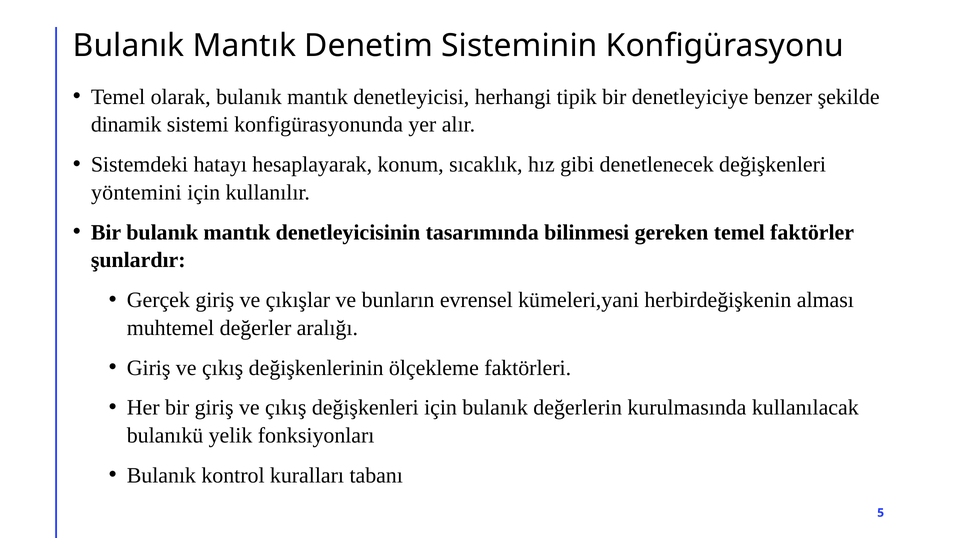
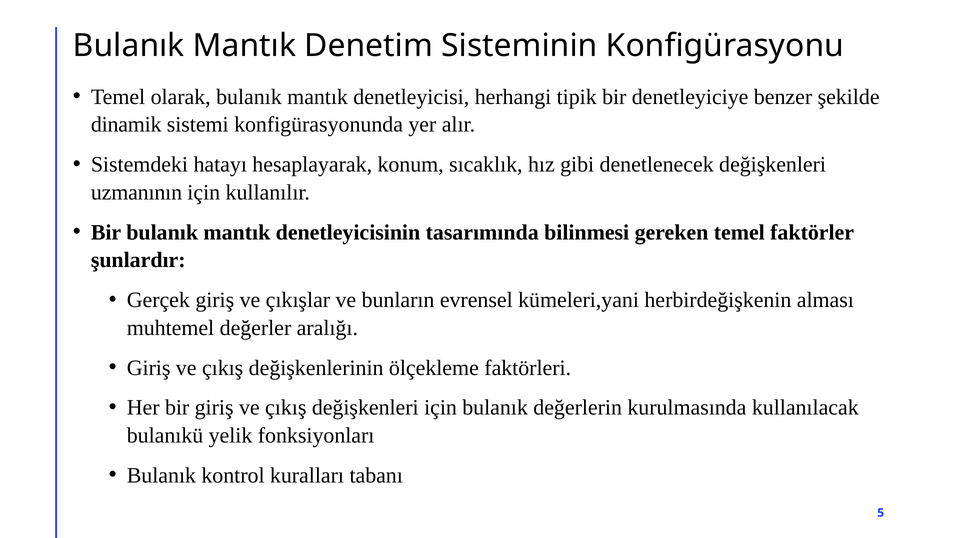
yöntemini: yöntemini -> uzmanının
